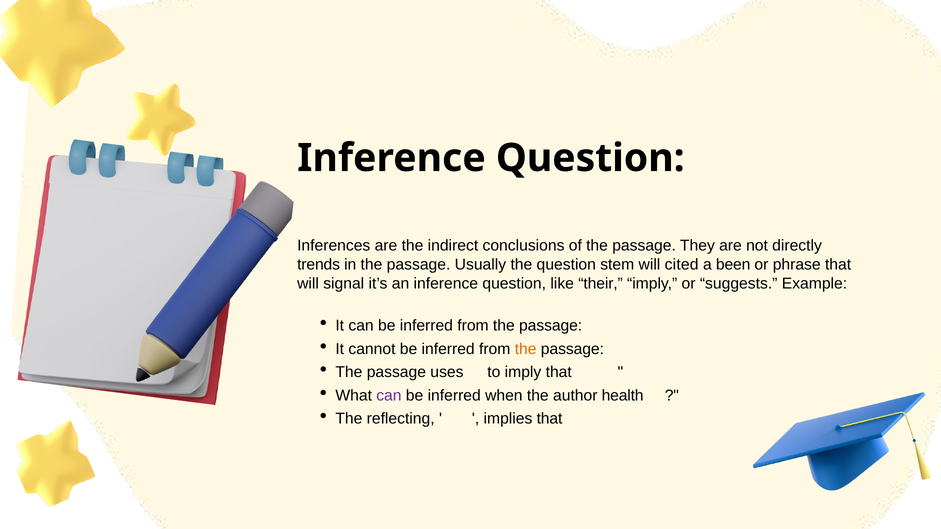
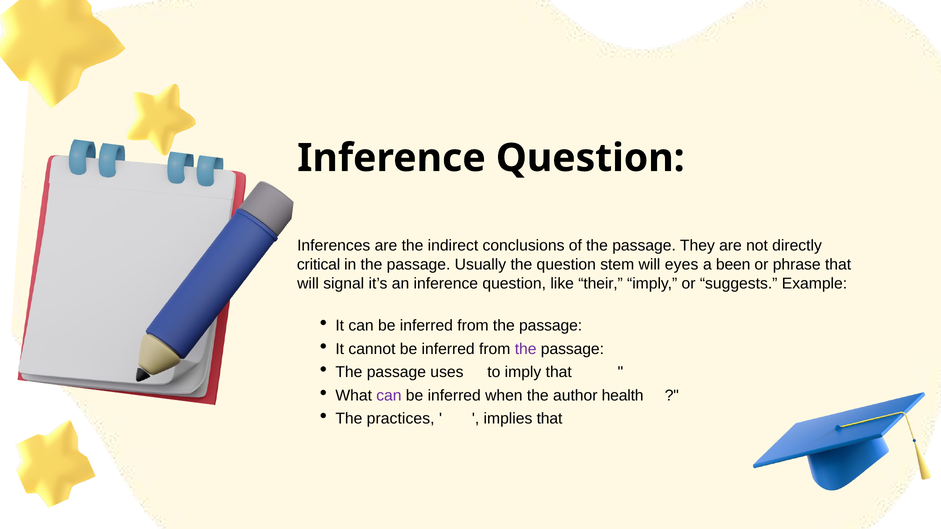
trends: trends -> critical
cited: cited -> eyes
the at (526, 349) colour: orange -> purple
reflecting: reflecting -> practices
